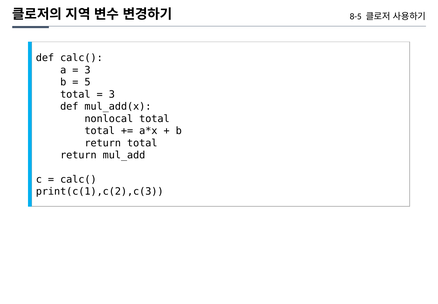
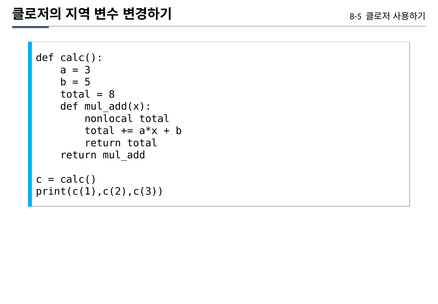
3 at (112, 94): 3 -> 8
